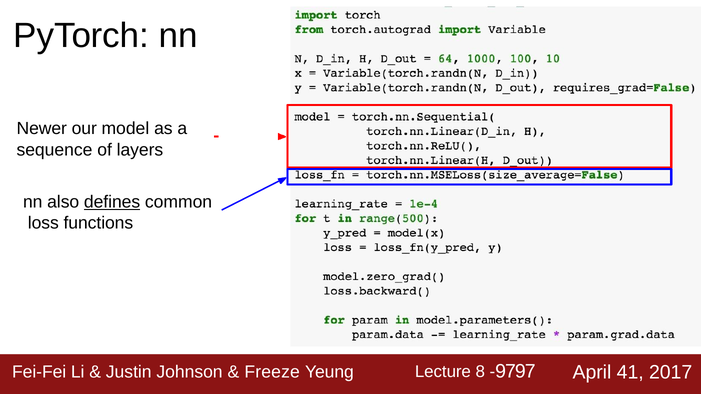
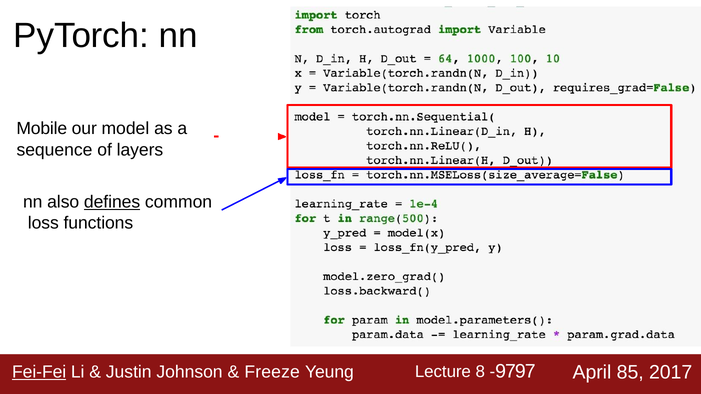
Newer: Newer -> Mobile
Fei-Fei underline: none -> present
41: 41 -> 85
